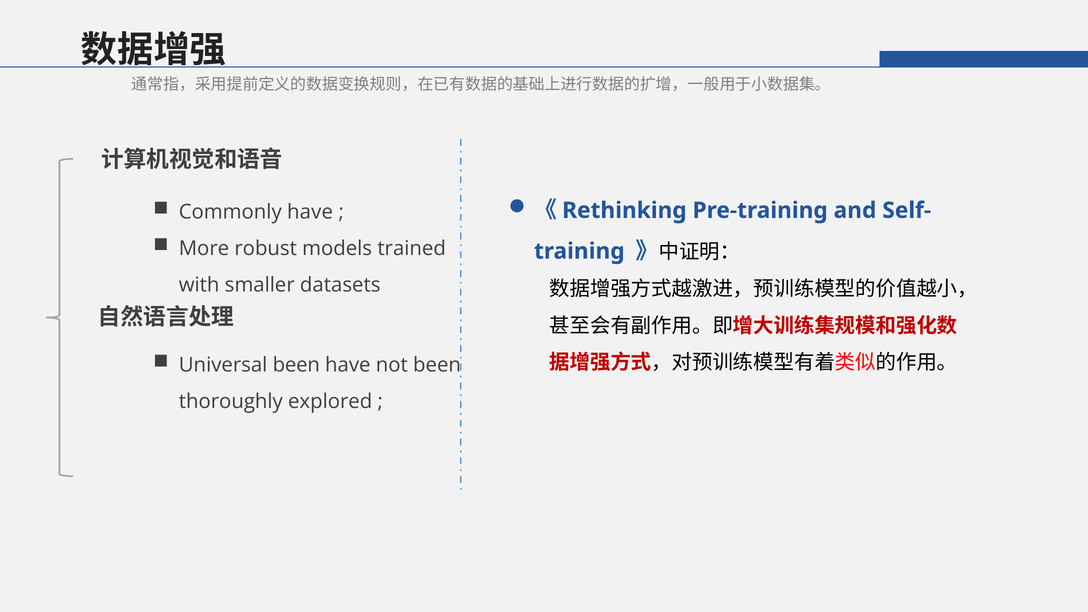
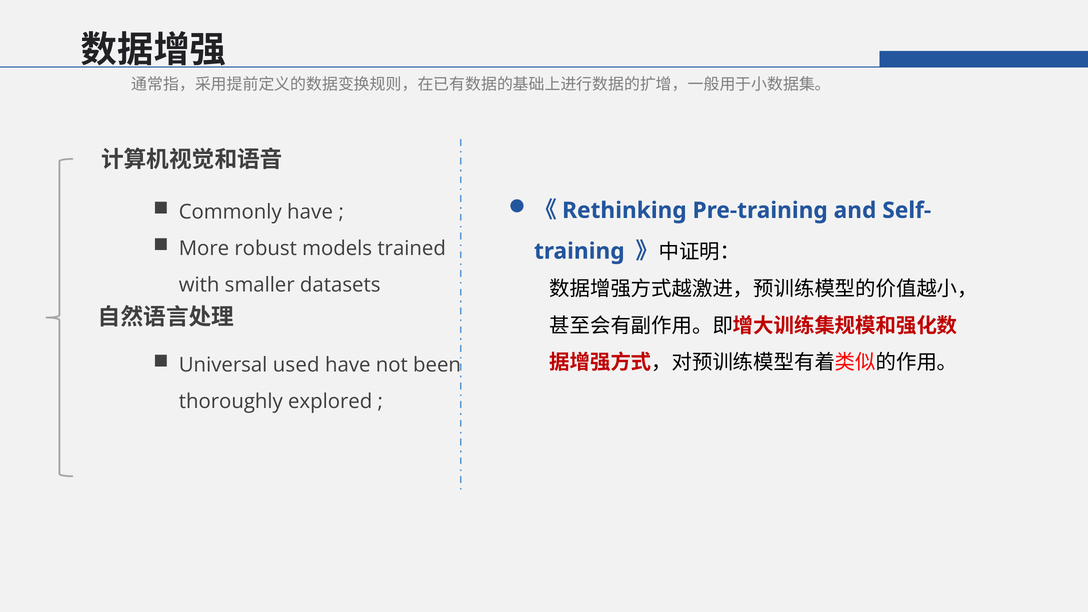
Universal been: been -> used
